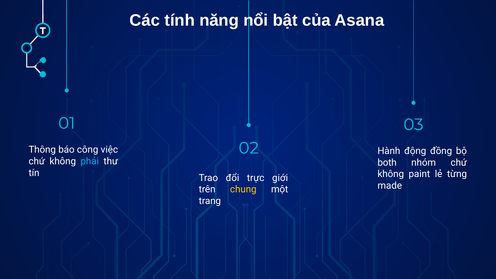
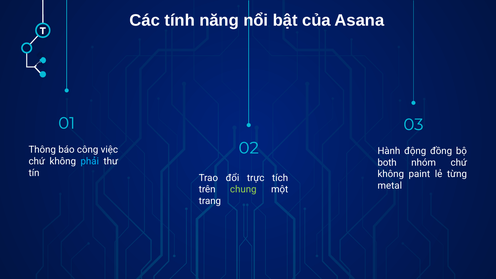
giới: giới -> tích
made: made -> metal
chung colour: yellow -> light green
